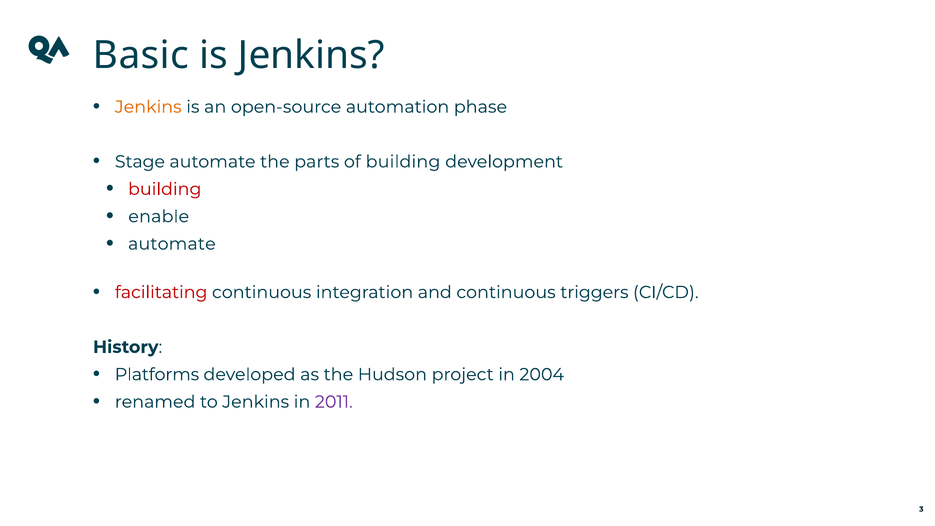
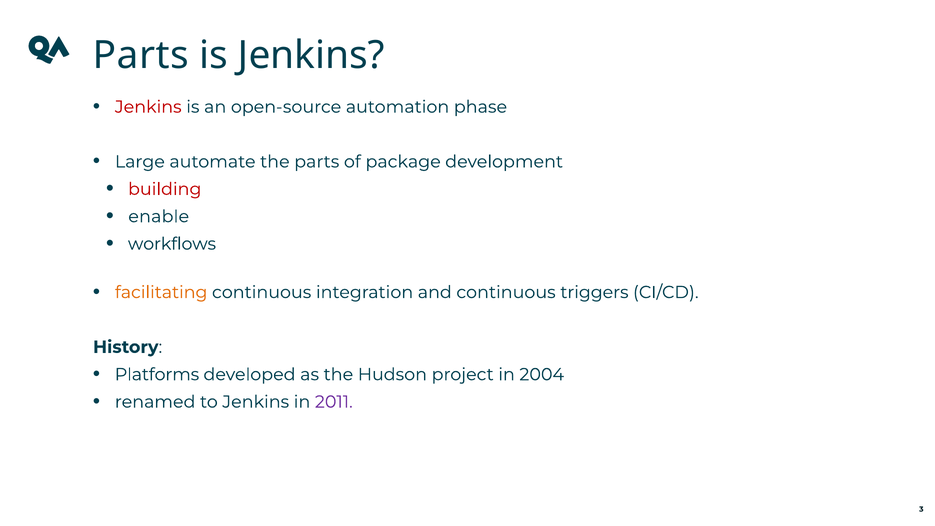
Basic at (141, 55): Basic -> Parts
Jenkins at (148, 107) colour: orange -> red
Stage: Stage -> Large
of building: building -> package
automate at (172, 244): automate -> workflows
facilitating colour: red -> orange
